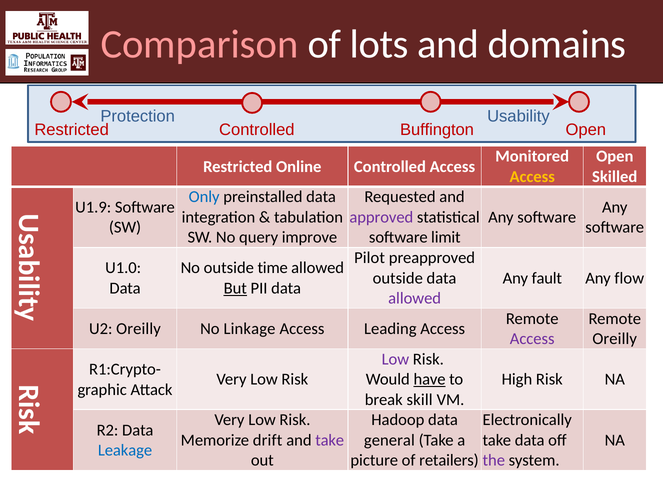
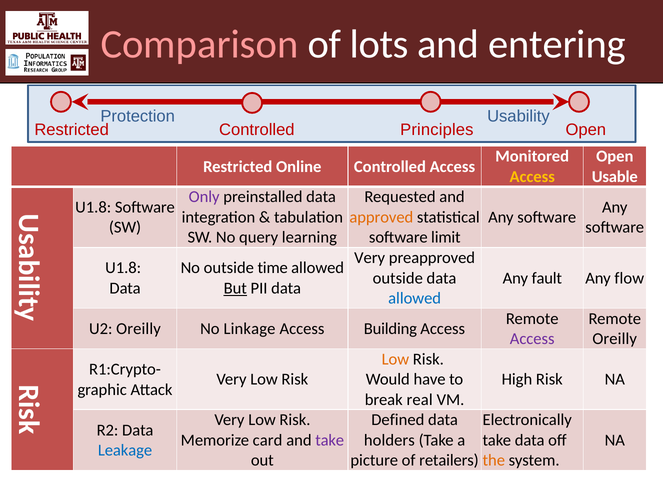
domains: domains -> entering
Buffington: Buffington -> Principles
Skilled: Skilled -> Usable
Only colour: blue -> purple
U1.9 at (93, 207): U1.9 -> U1.8
approved colour: purple -> orange
improve: improve -> learning
Pilot at (370, 257): Pilot -> Very
U1.0 at (123, 268): U1.0 -> U1.8
allowed at (415, 298) colour: purple -> blue
Leading: Leading -> Building
Low at (395, 359) colour: purple -> orange
have underline: present -> none
skill: skill -> real
Hadoop: Hadoop -> Defined
drift: drift -> card
general: general -> holders
the colour: purple -> orange
